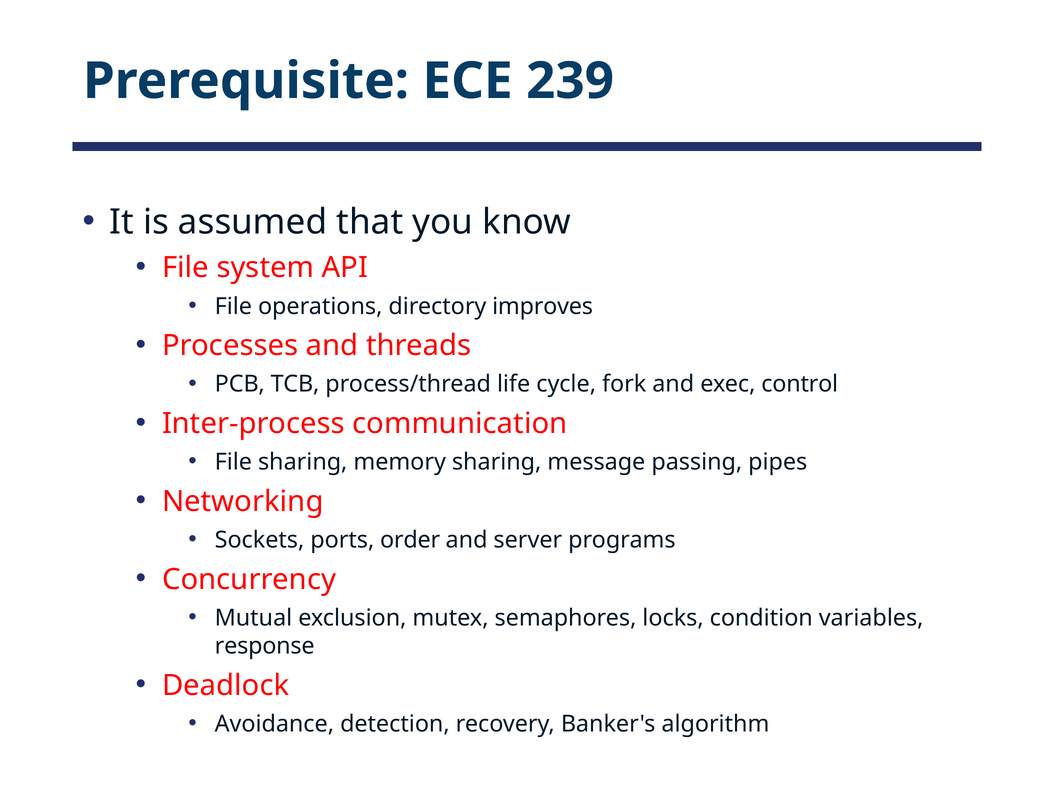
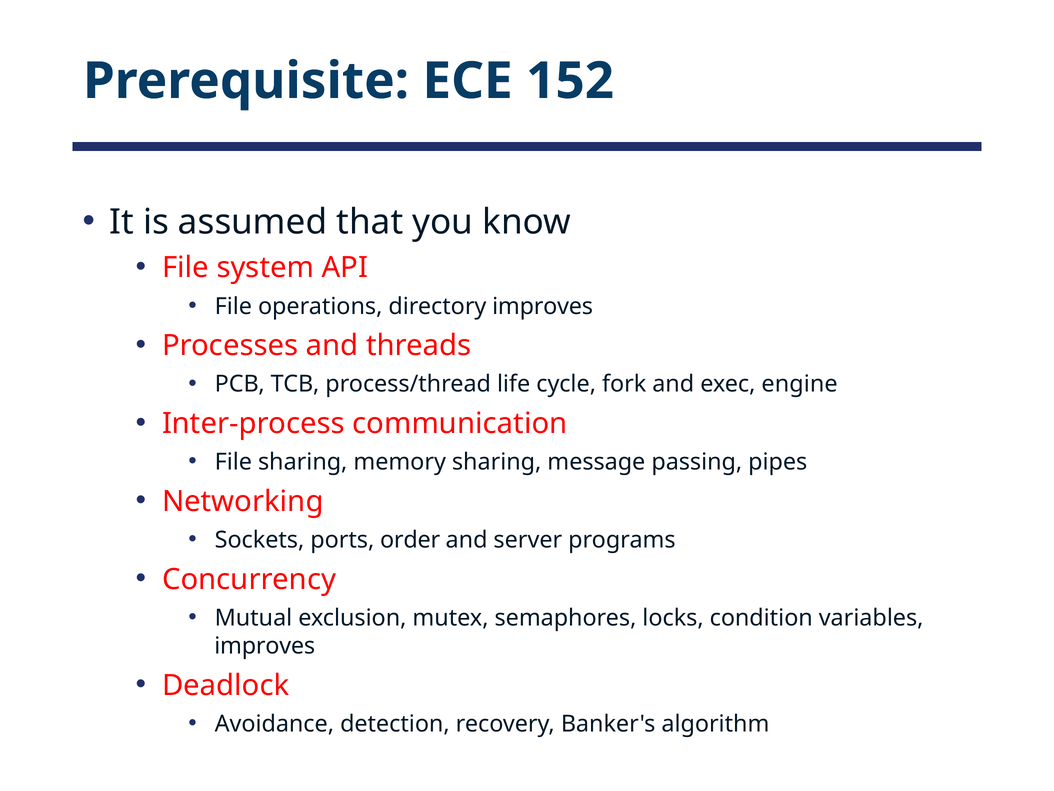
239: 239 -> 152
control: control -> engine
response at (265, 646): response -> improves
